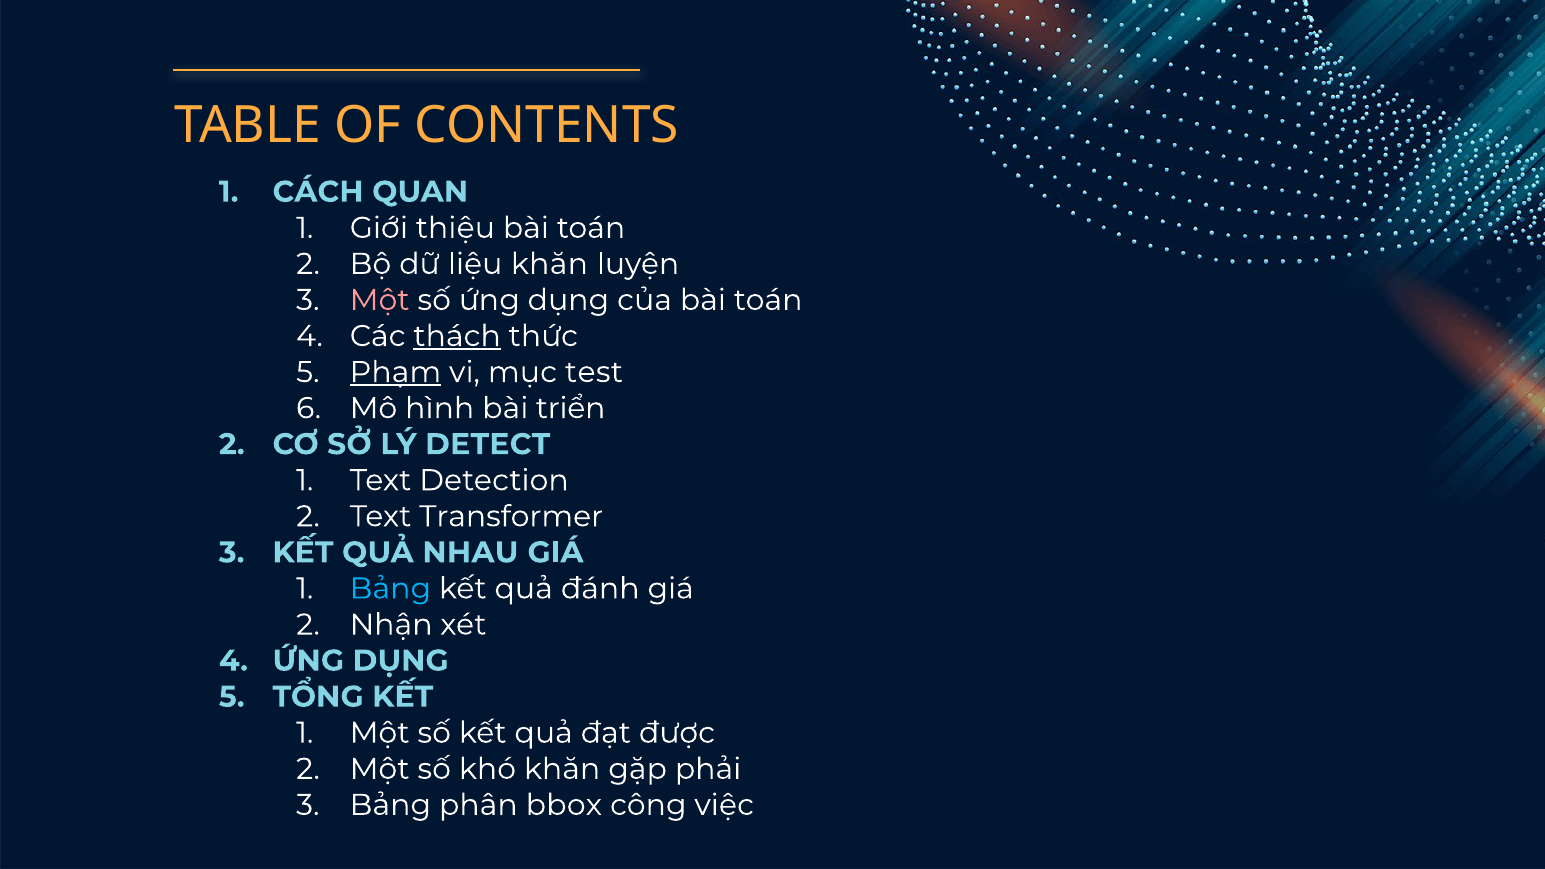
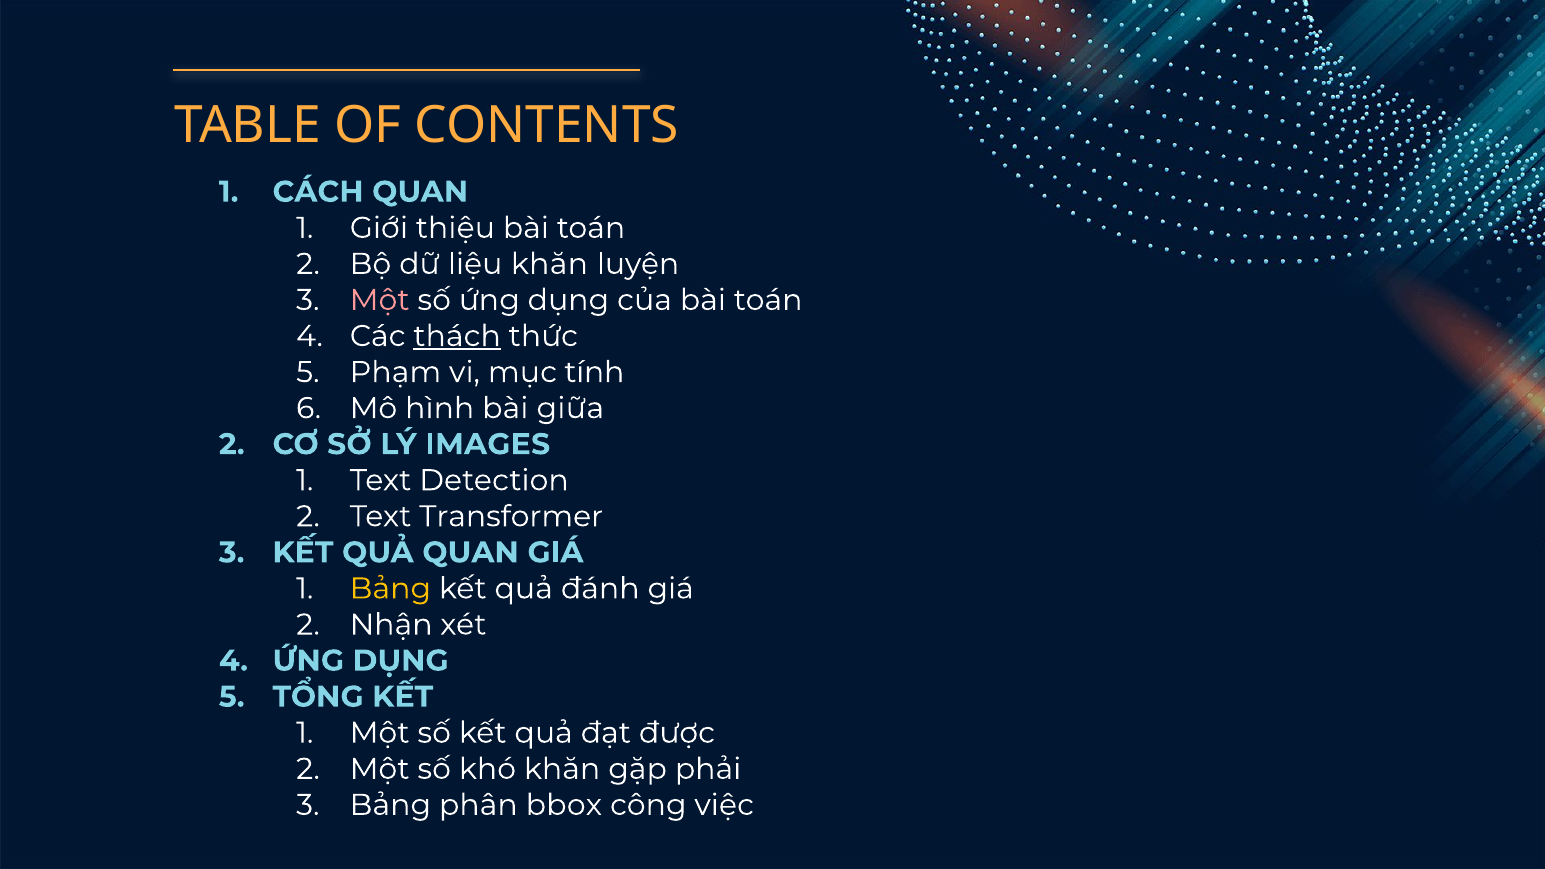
Phạm underline: present -> none
test: test -> tính
triển: triển -> giữa
DETECT: DETECT -> IMAGES
QUẢ NHAU: NHAU -> QUAN
Bảng at (390, 589) colour: light blue -> yellow
